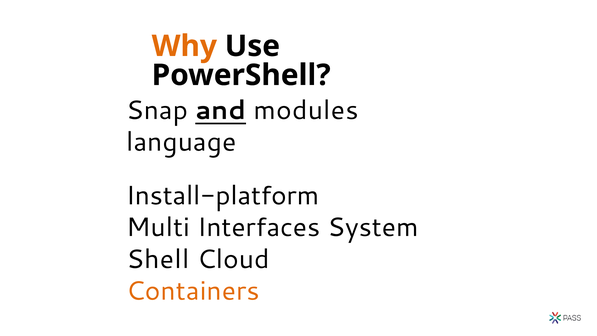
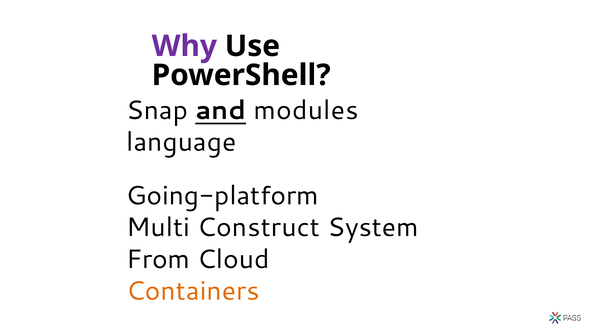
Why colour: orange -> purple
Install-platform: Install-platform -> Going-platform
Interfaces: Interfaces -> Construct
Shell: Shell -> From
